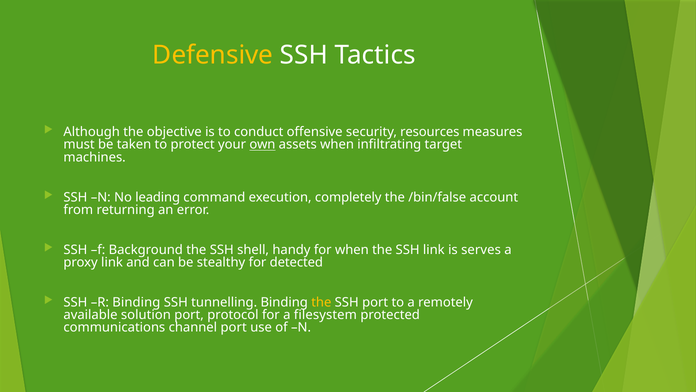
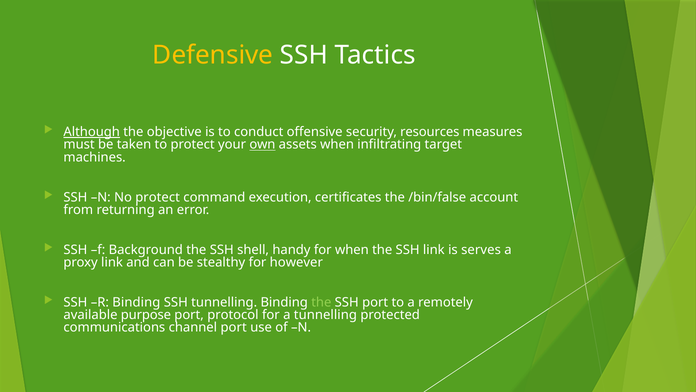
Although underline: none -> present
No leading: leading -> protect
completely: completely -> certificates
detected: detected -> however
the at (321, 302) colour: yellow -> light green
solution: solution -> purpose
a filesystem: filesystem -> tunnelling
